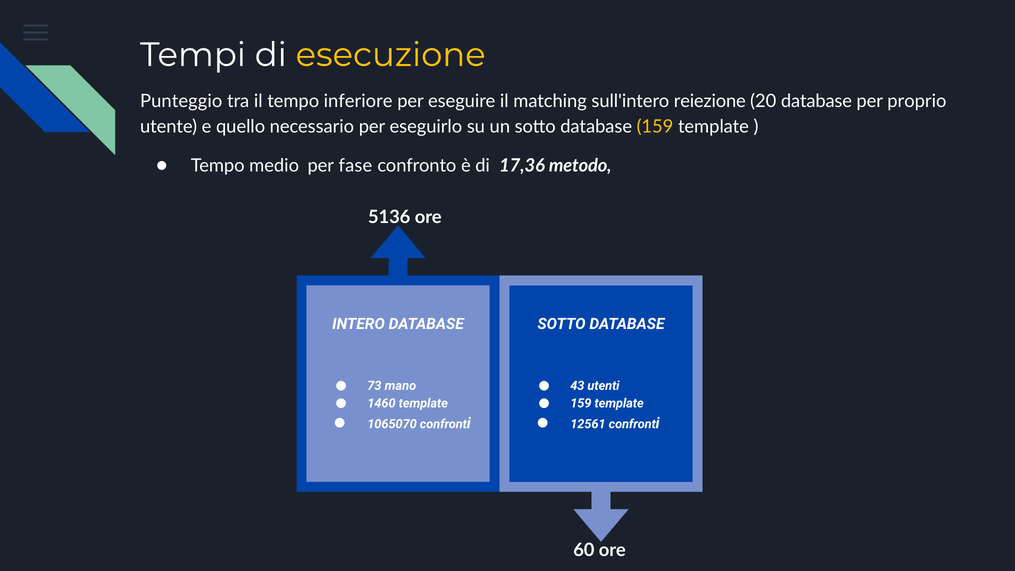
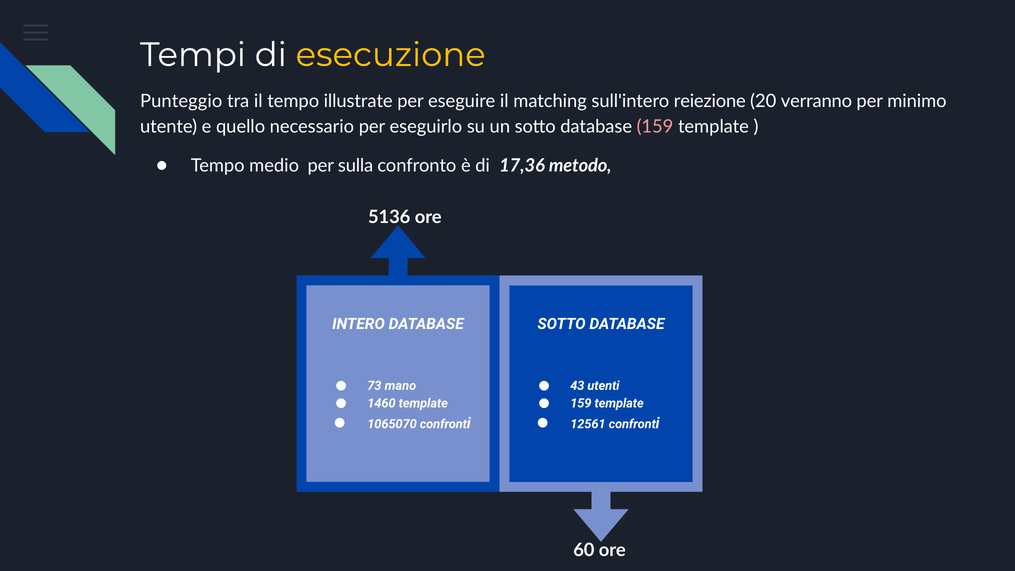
inferiore: inferiore -> illustrate
20 database: database -> verranno
proprio: proprio -> minimo
159 at (655, 127) colour: yellow -> pink
fase: fase -> sulla
